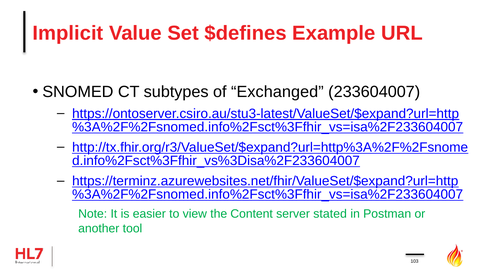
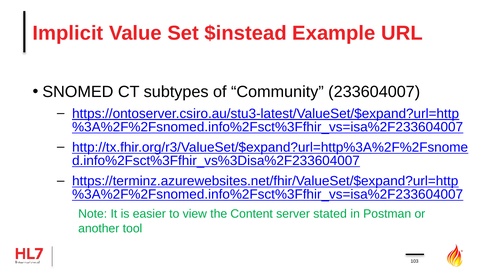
$defines: $defines -> $instead
Exchanged: Exchanged -> Community
